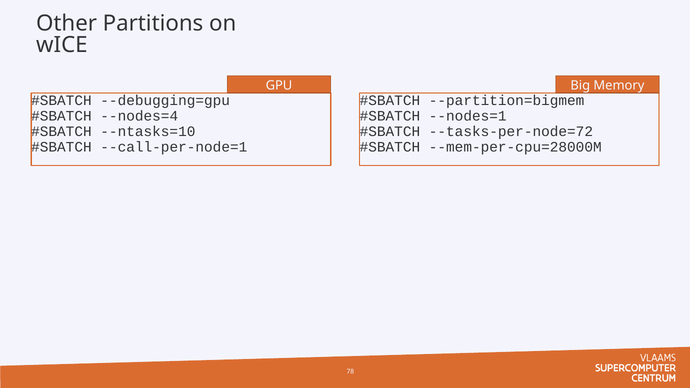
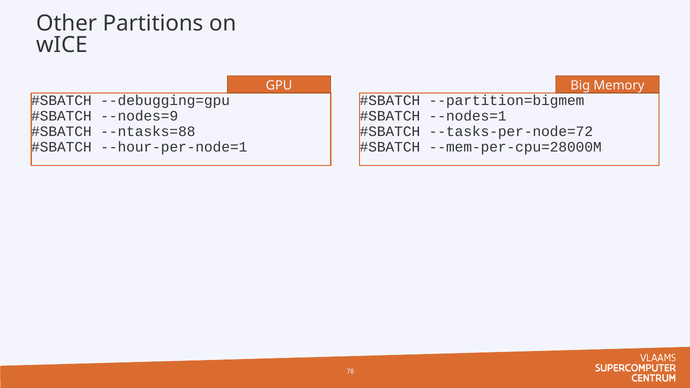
--nodes=4: --nodes=4 -> --nodes=9
--ntasks=10: --ntasks=10 -> --ntasks=88
--call-per-node=1: --call-per-node=1 -> --hour-per-node=1
